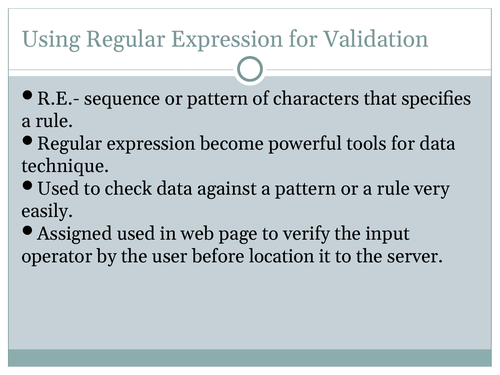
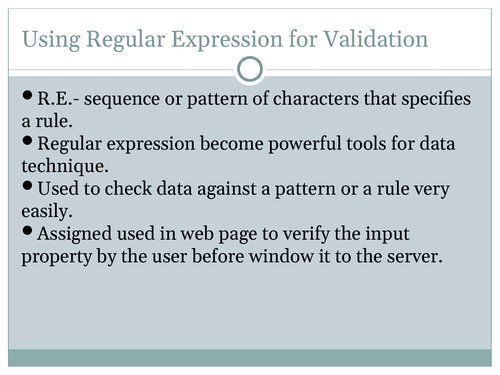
operator: operator -> property
location: location -> window
